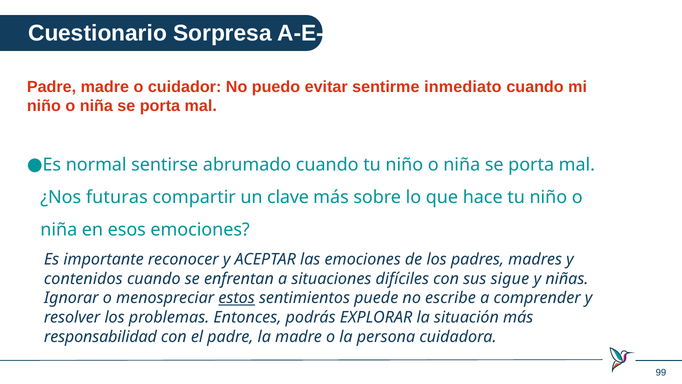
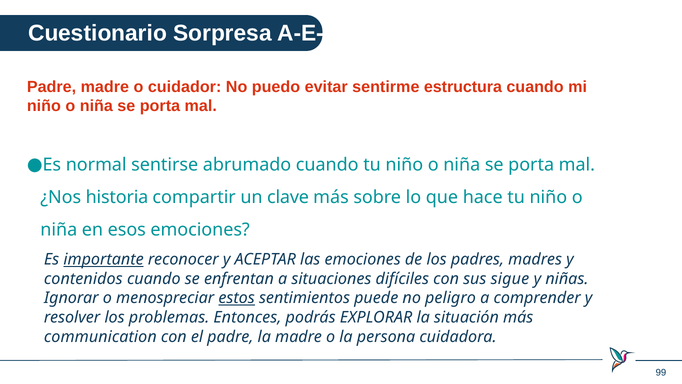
inmediato: inmediato -> estructura
futuras: futuras -> historia
importante underline: none -> present
escribe: escribe -> peligro
responsabilidad: responsabilidad -> communication
